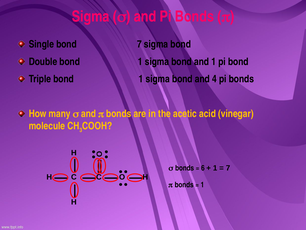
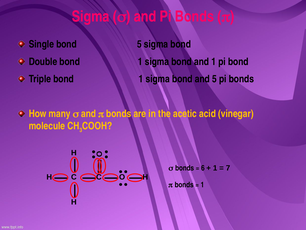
bond 7: 7 -> 5
and 4: 4 -> 5
